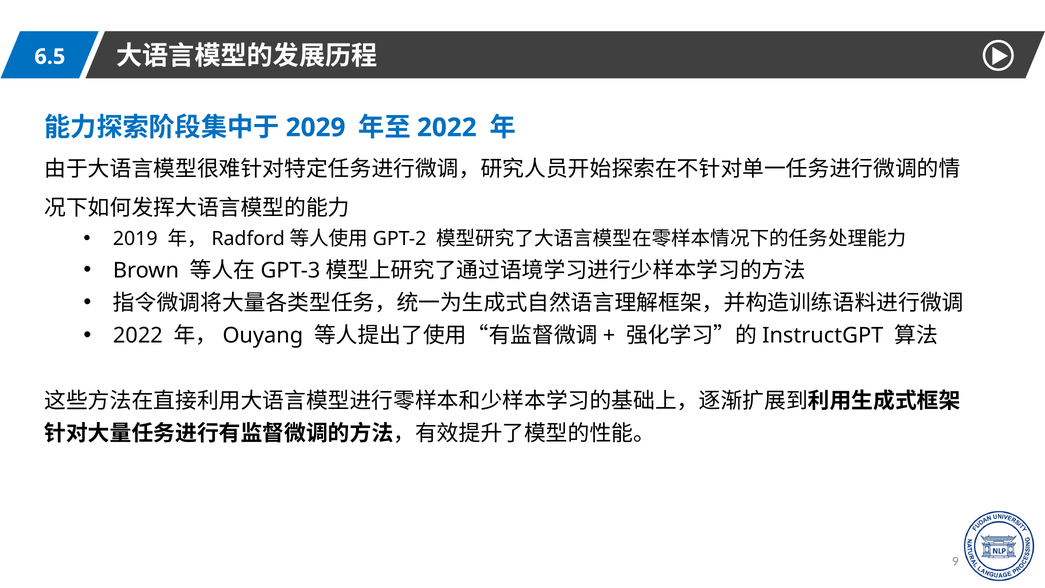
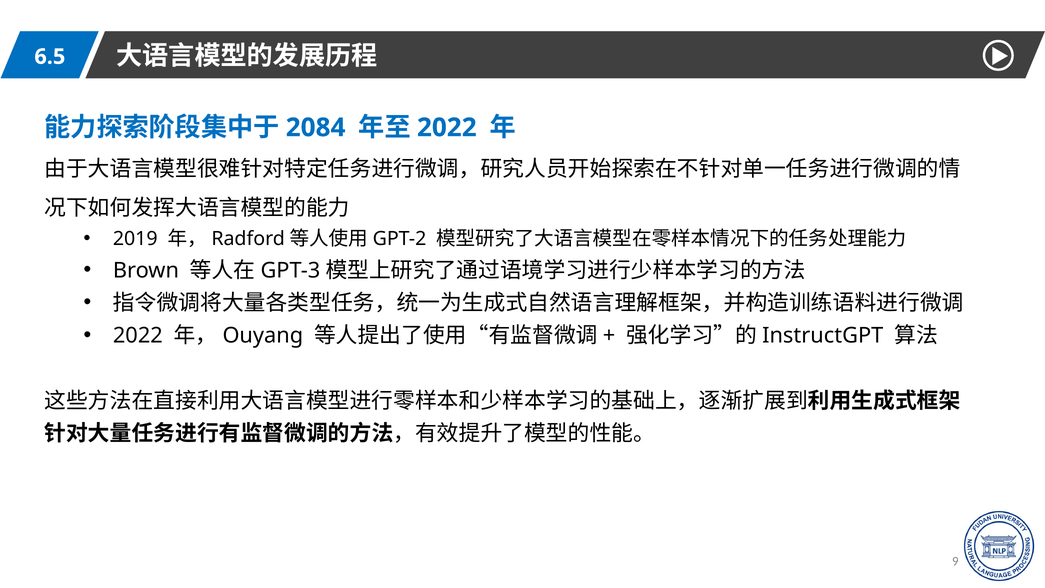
2029: 2029 -> 2084
